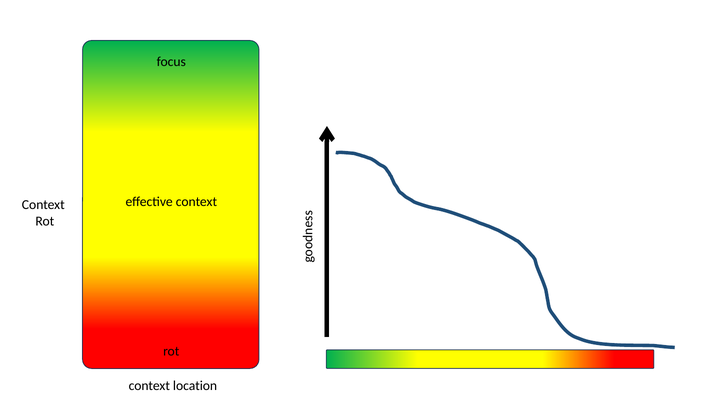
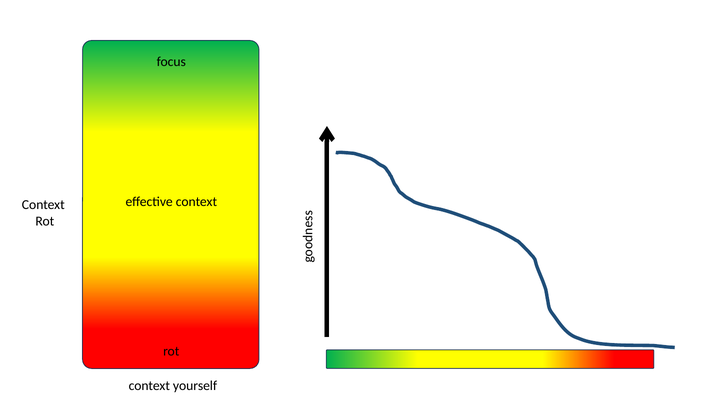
location: location -> yourself
